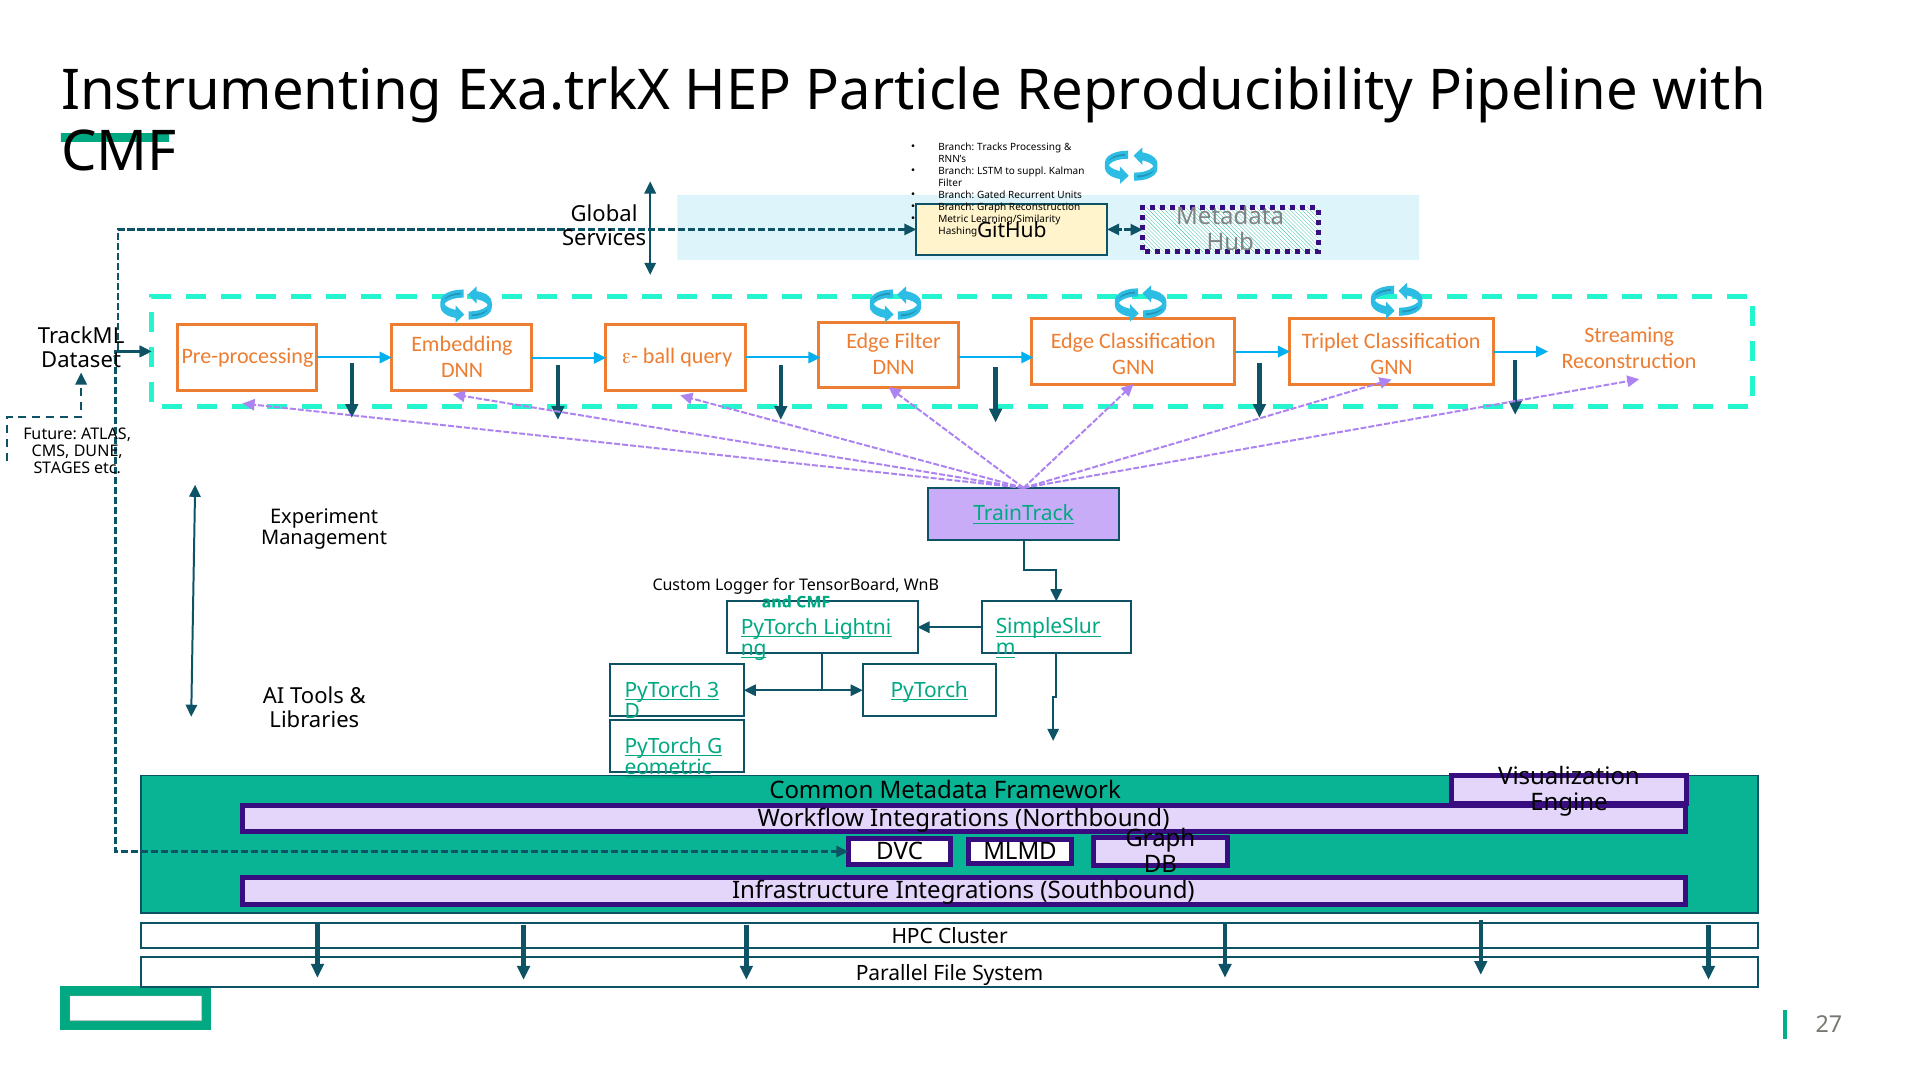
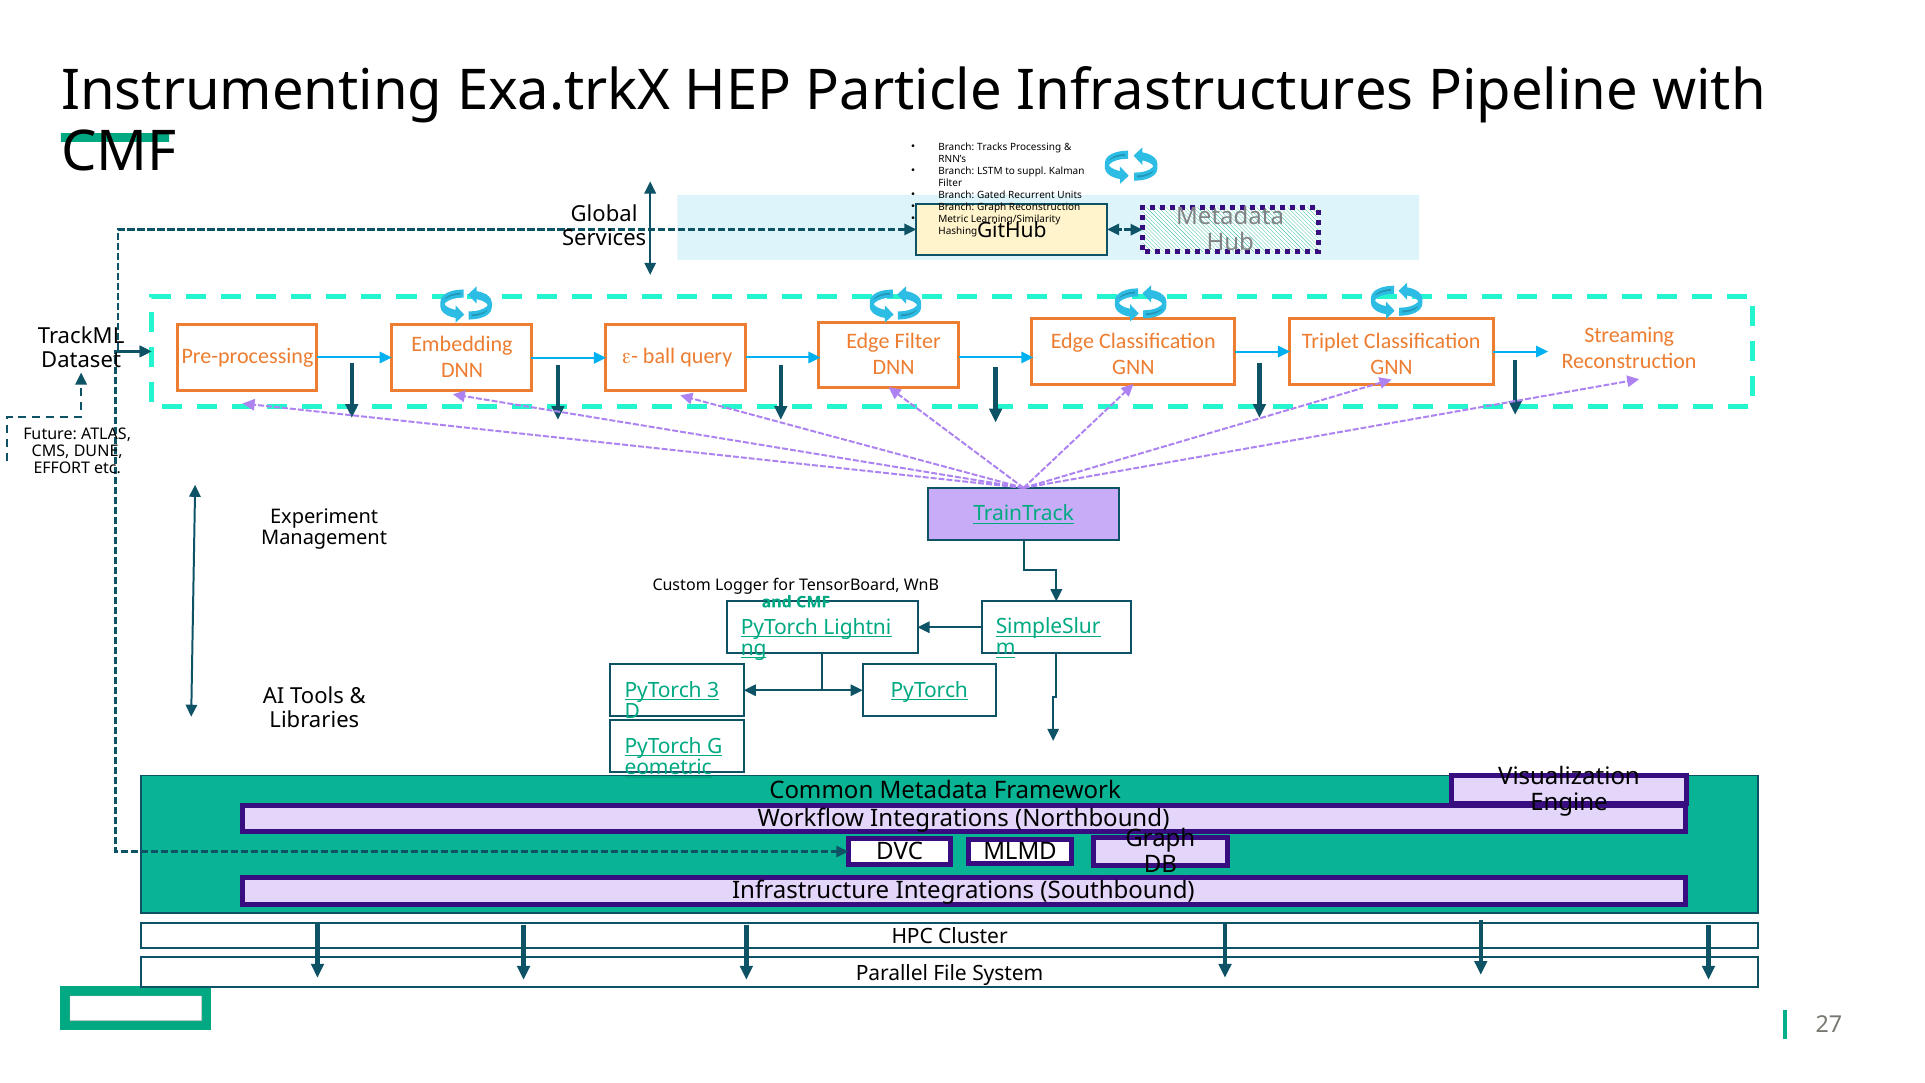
Reproducibility: Reproducibility -> Infrastructures
STAGES: STAGES -> EFFORT
